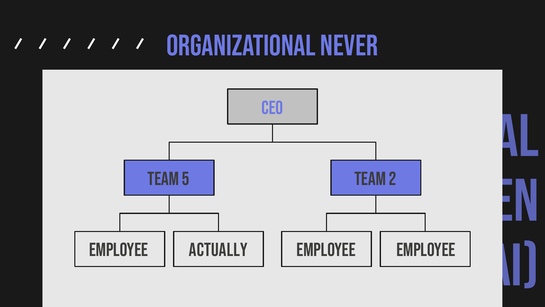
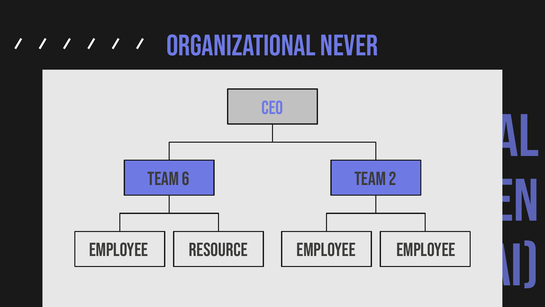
5: 5 -> 6
actually: actually -> resource
